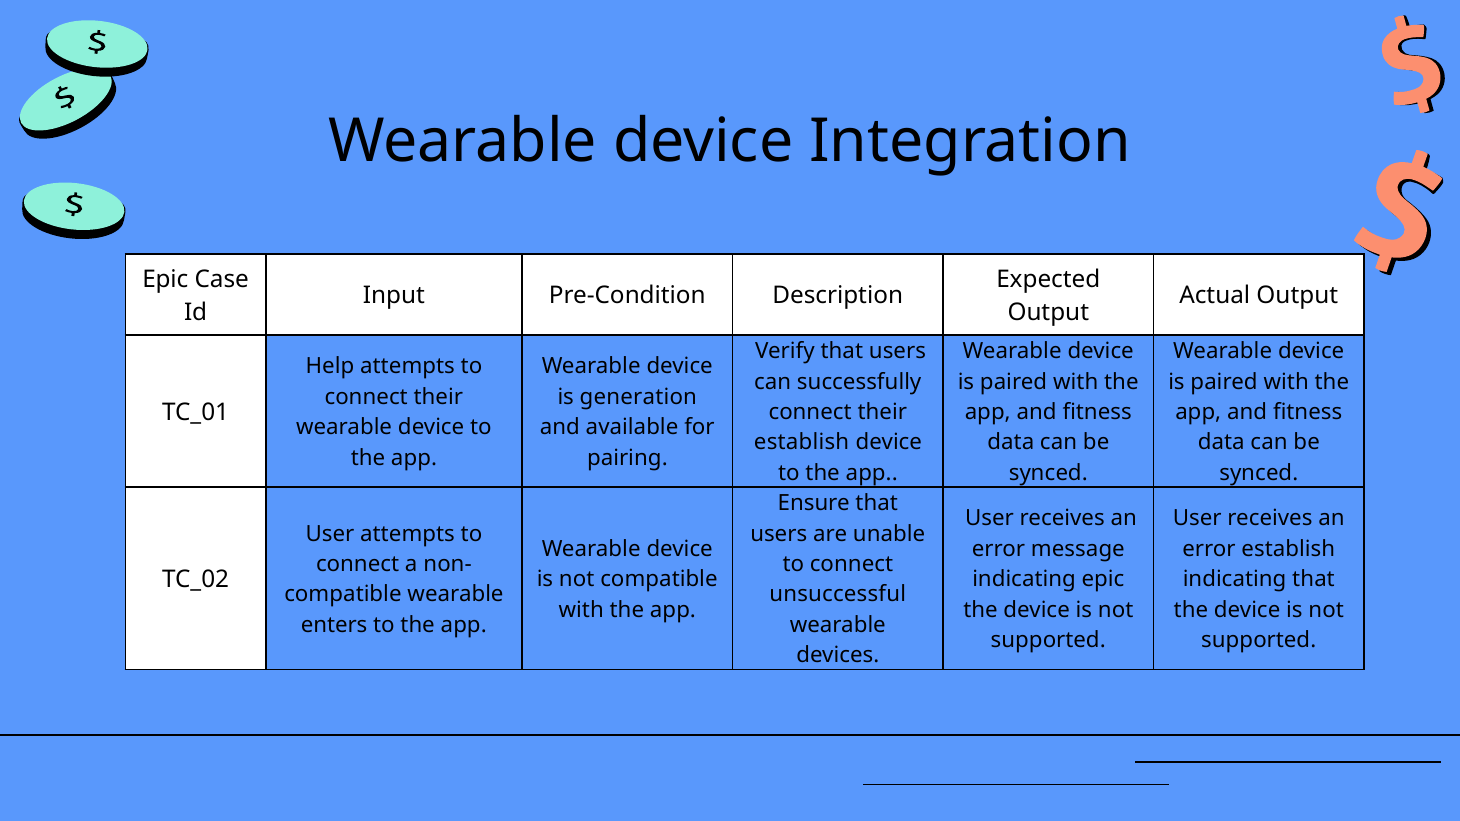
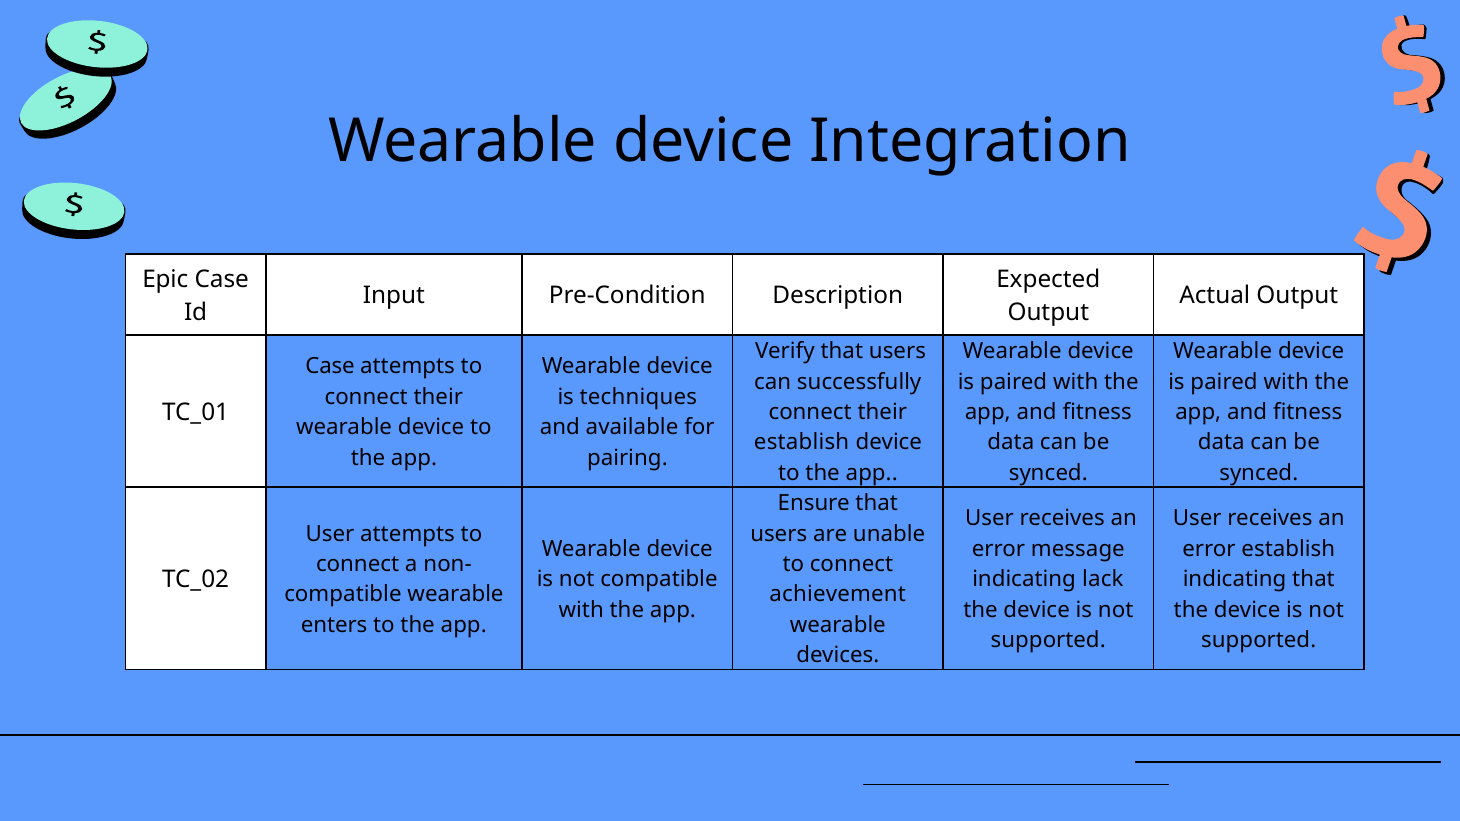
Help at (330, 367): Help -> Case
generation: generation -> techniques
indicating epic: epic -> lack
unsuccessful: unsuccessful -> achievement
